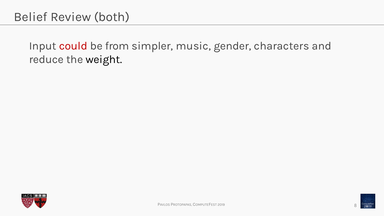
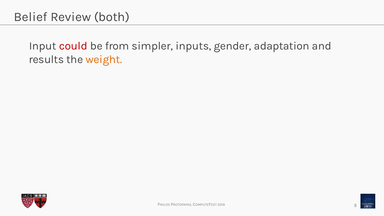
music: music -> inputs
characters: characters -> adaptation
reduce: reduce -> results
weight colour: black -> orange
